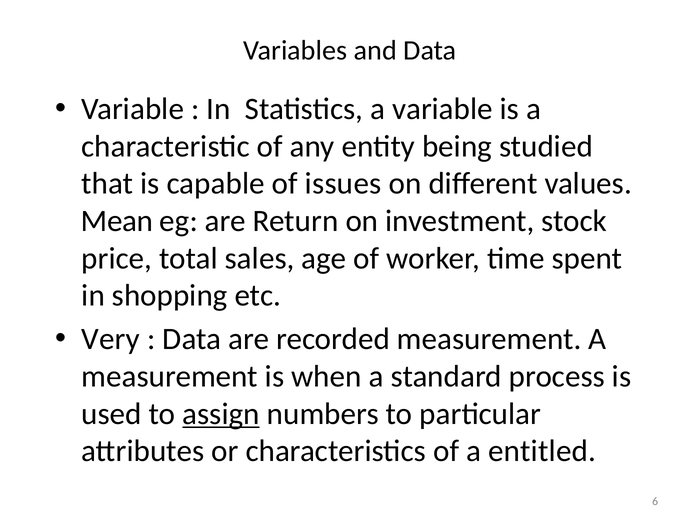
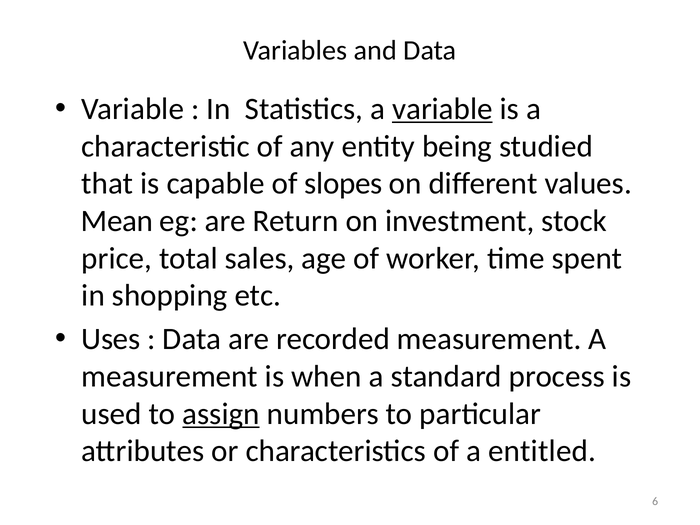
variable at (442, 109) underline: none -> present
issues: issues -> slopes
Very: Very -> Uses
